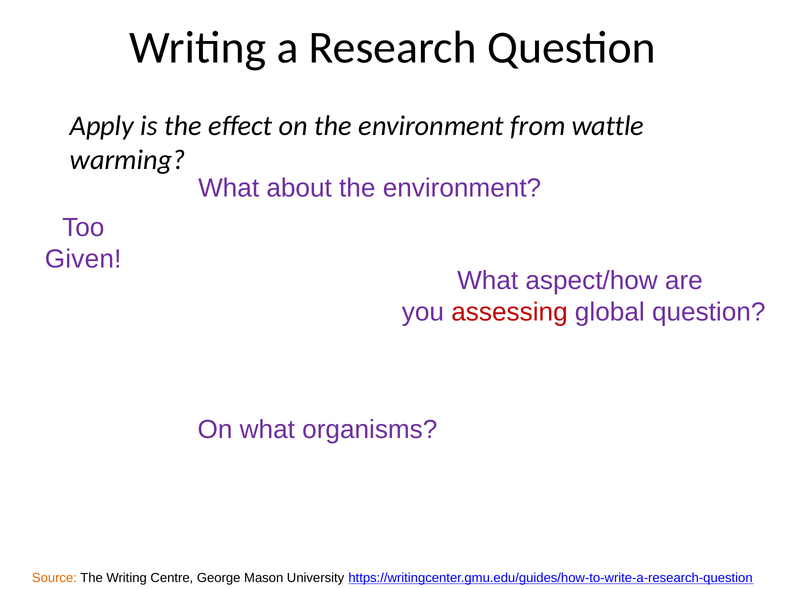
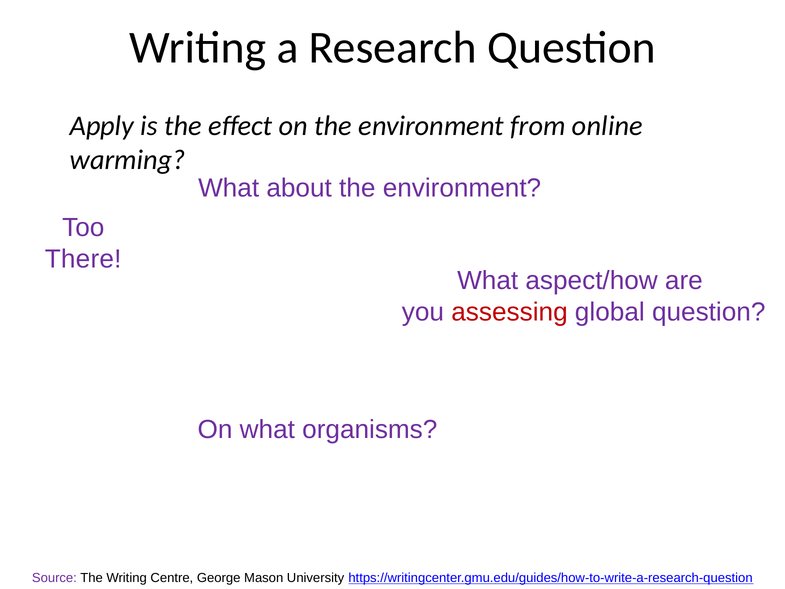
wattle: wattle -> online
Given: Given -> There
Source colour: orange -> purple
